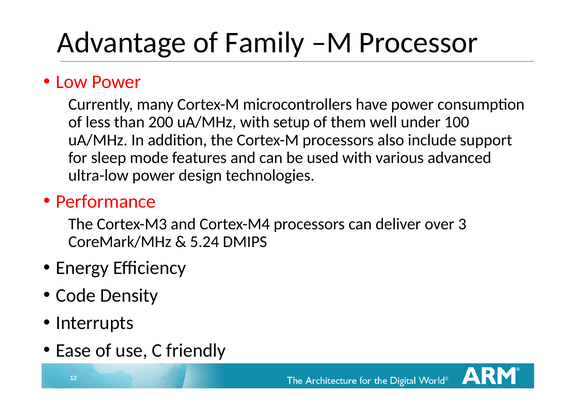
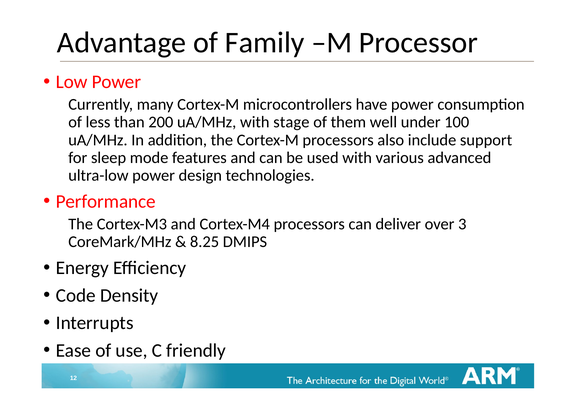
setup: setup -> stage
5.24: 5.24 -> 8.25
